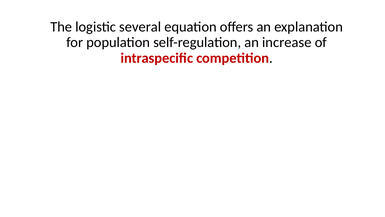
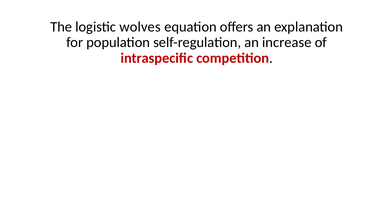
several: several -> wolves
